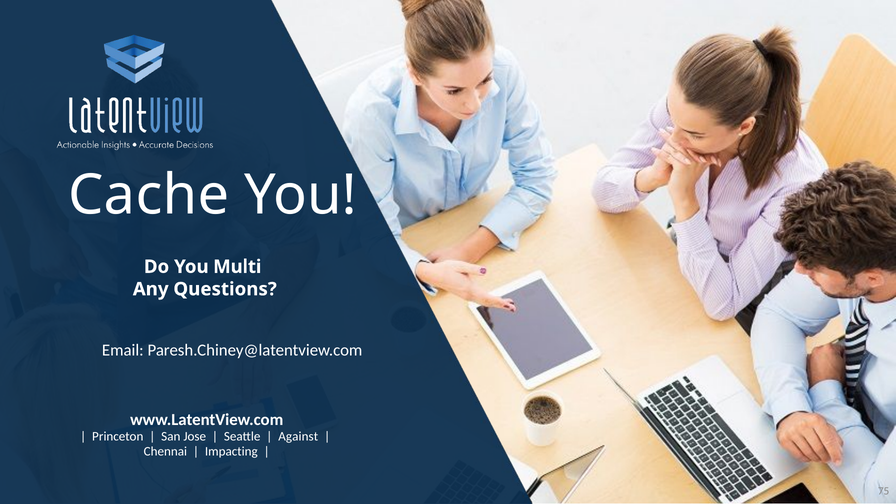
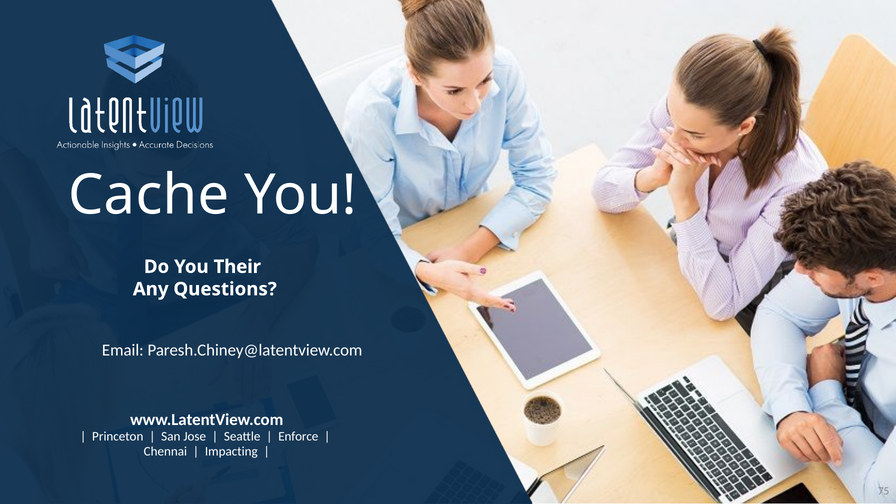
Multi: Multi -> Their
Against: Against -> Enforce
